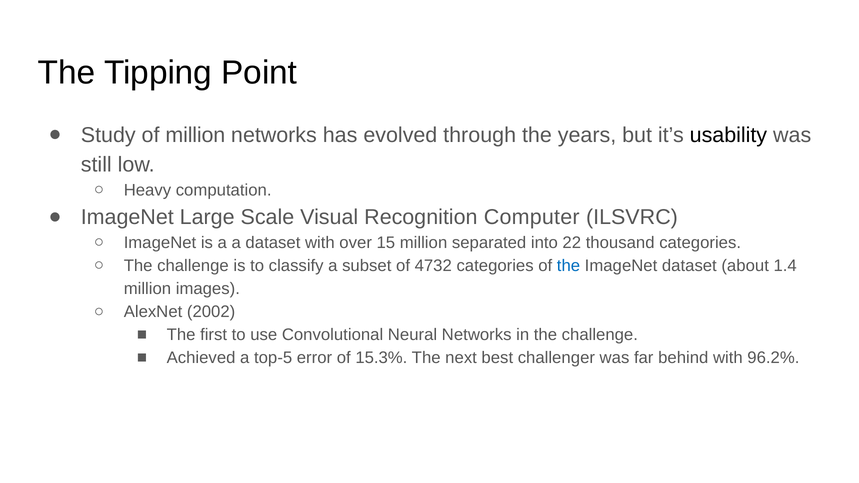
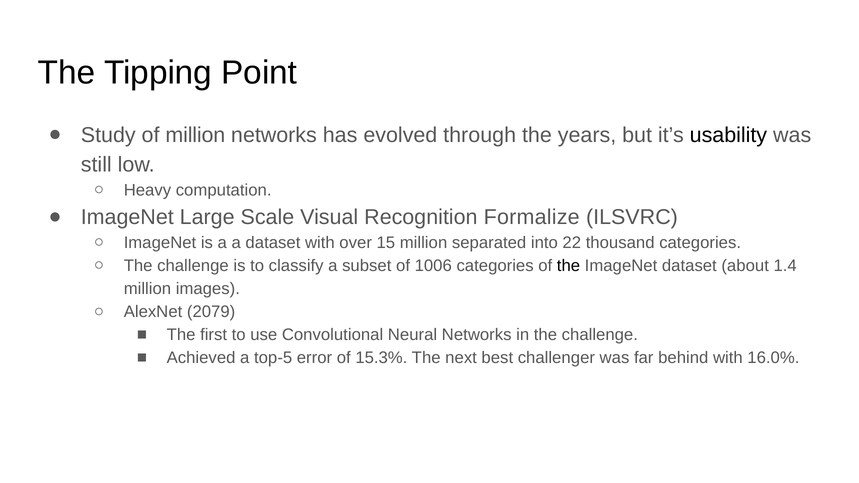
Computer: Computer -> Formalize
4732: 4732 -> 1006
the at (568, 266) colour: blue -> black
2002: 2002 -> 2079
96.2%: 96.2% -> 16.0%
